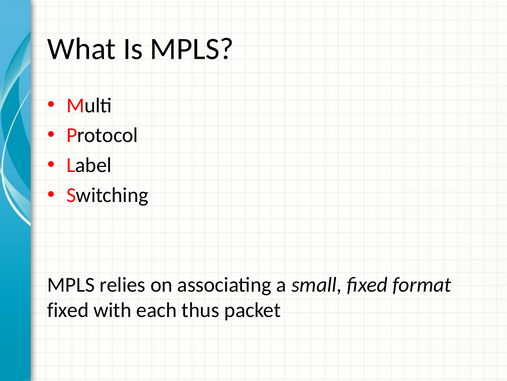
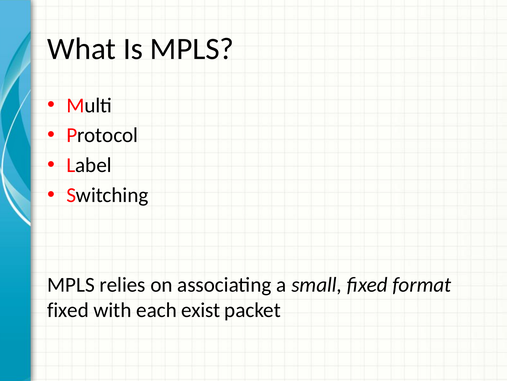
thus: thus -> exist
